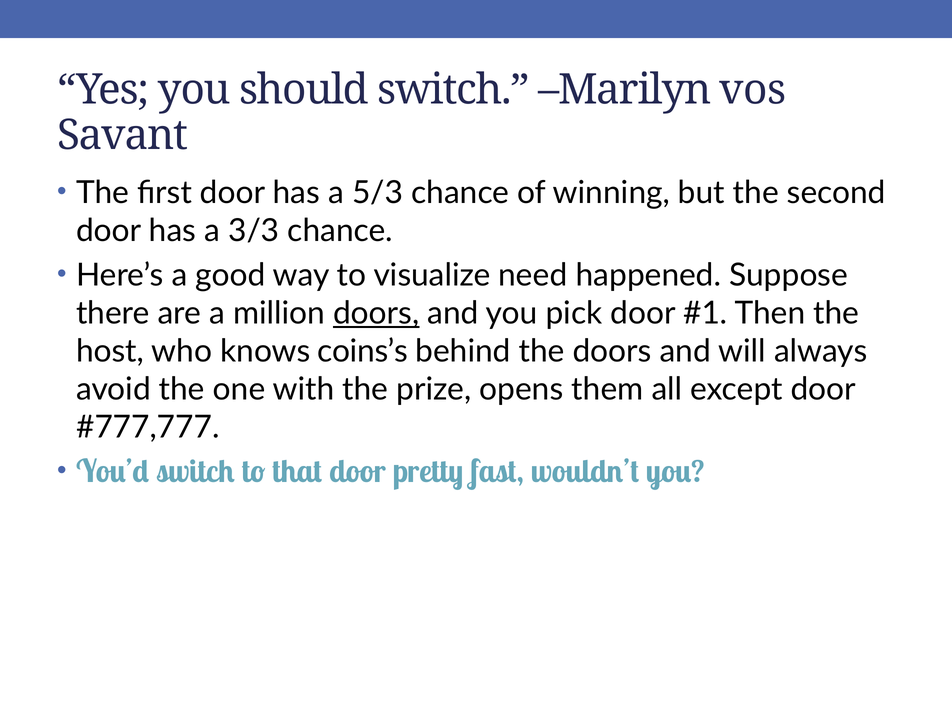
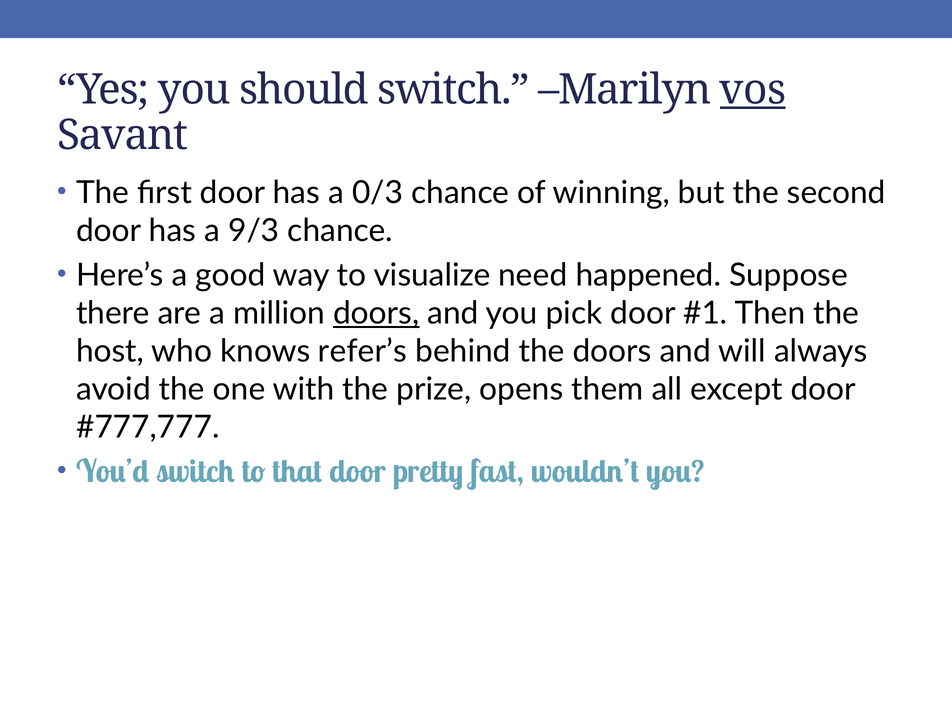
vos underline: none -> present
5/3: 5/3 -> 0/3
3/3: 3/3 -> 9/3
coins’s: coins’s -> refer’s
